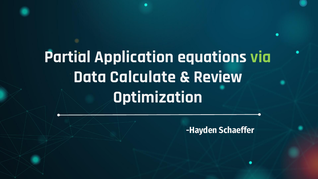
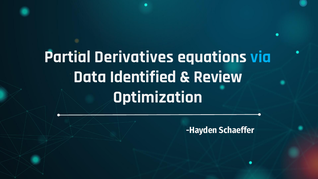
Application: Application -> Derivatives
via colour: light green -> light blue
Calculate: Calculate -> Identified
